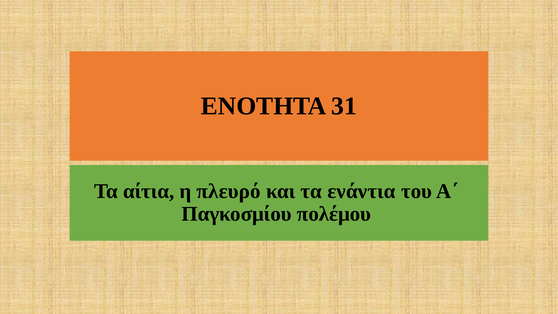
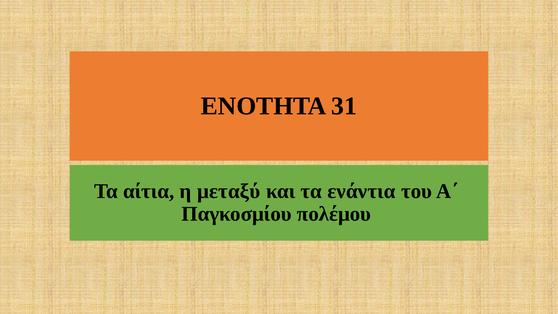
πλευρό: πλευρό -> μεταξύ
